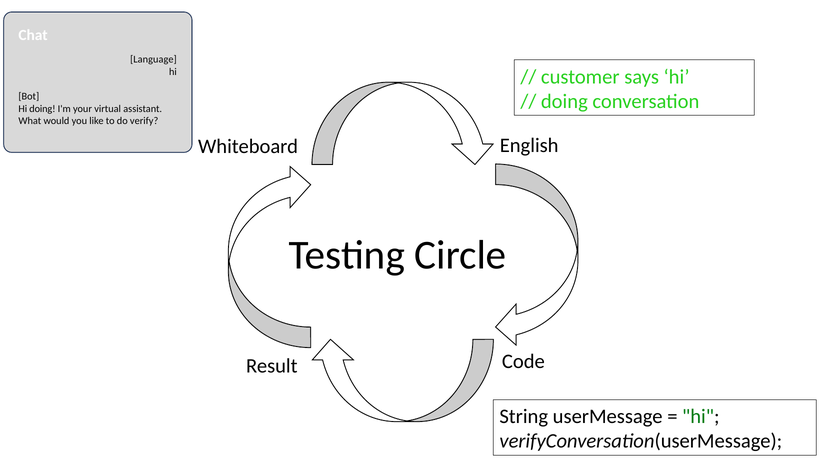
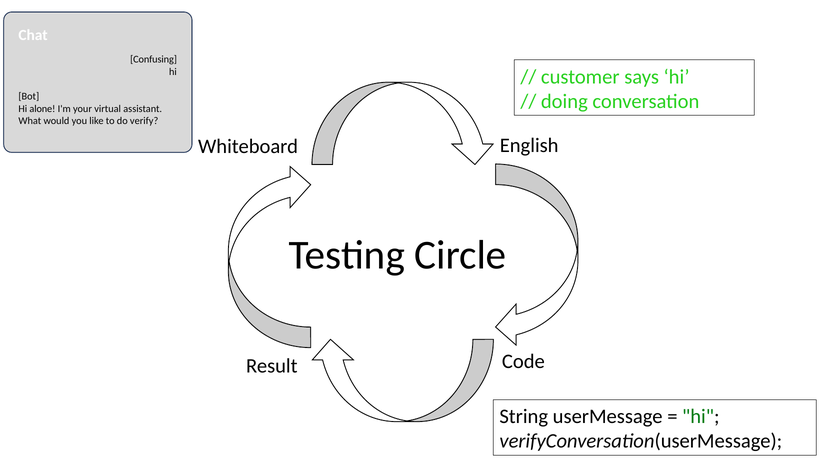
Language: Language -> Confusing
Hi doing: doing -> alone
